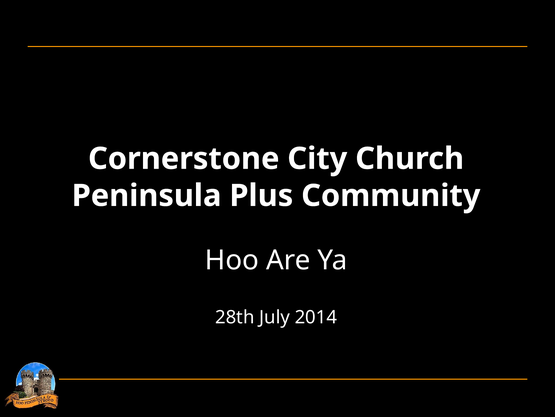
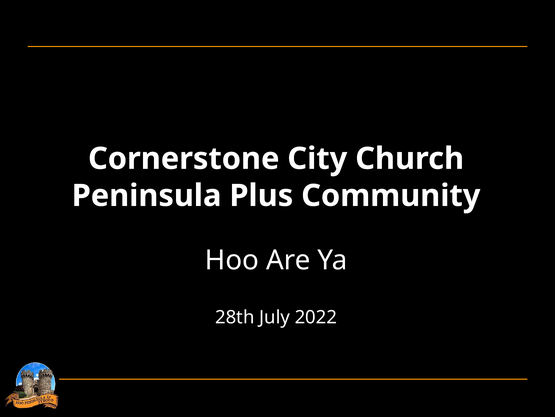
2014: 2014 -> 2022
